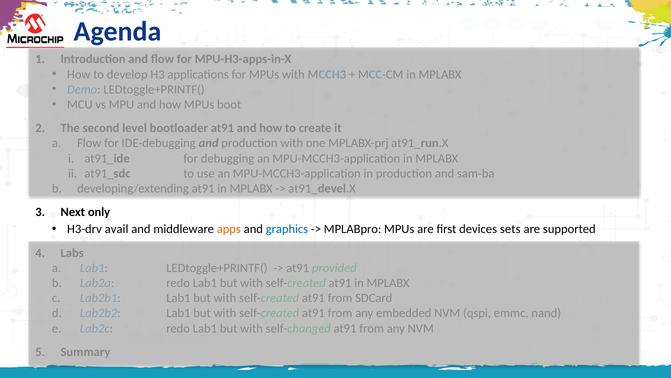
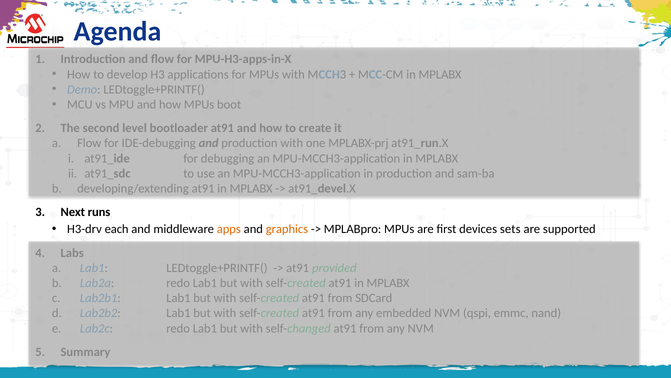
only: only -> runs
avail: avail -> each
graphics colour: blue -> orange
